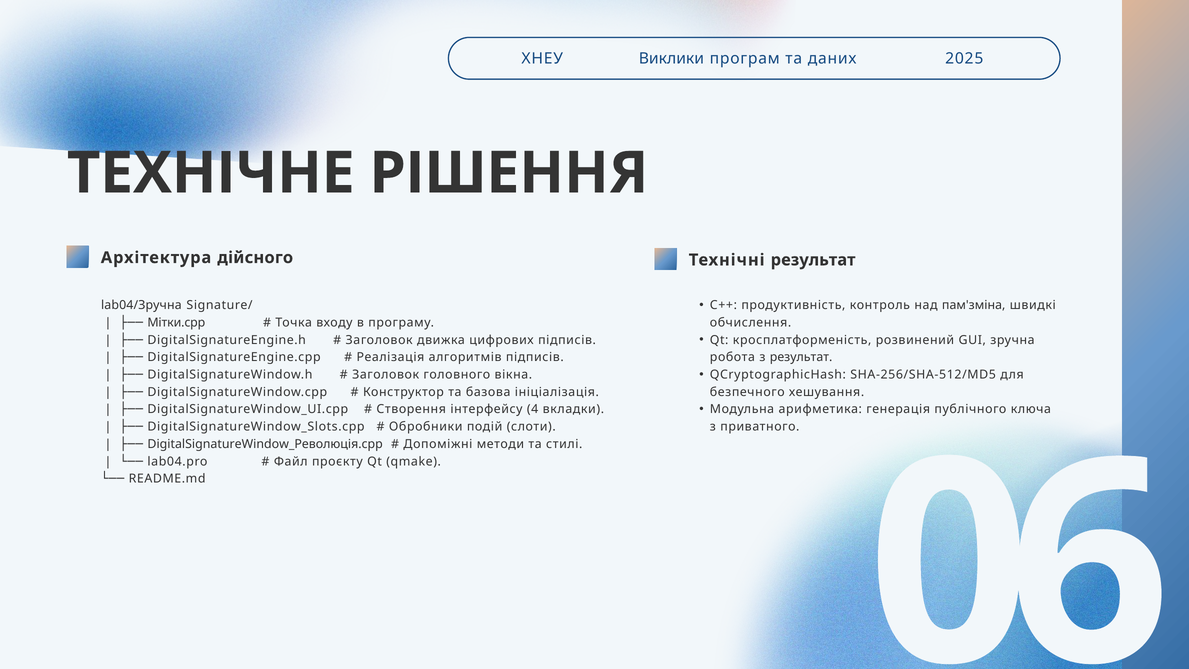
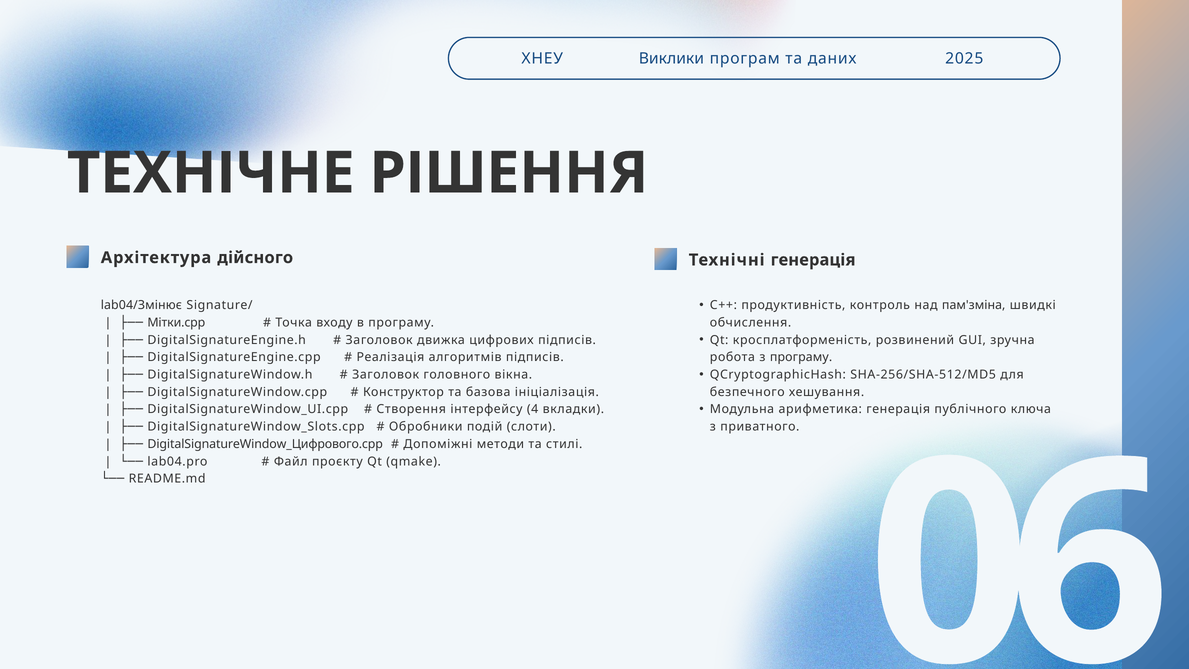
Технічні результат: результат -> генерація
lab04/Зручна: lab04/Зручна -> lab04/Змінює
з результат: результат -> програму
DigitalSignatureWindow_Революція.cpp: DigitalSignatureWindow_Революція.cpp -> DigitalSignatureWindow_Цифрового.cpp
